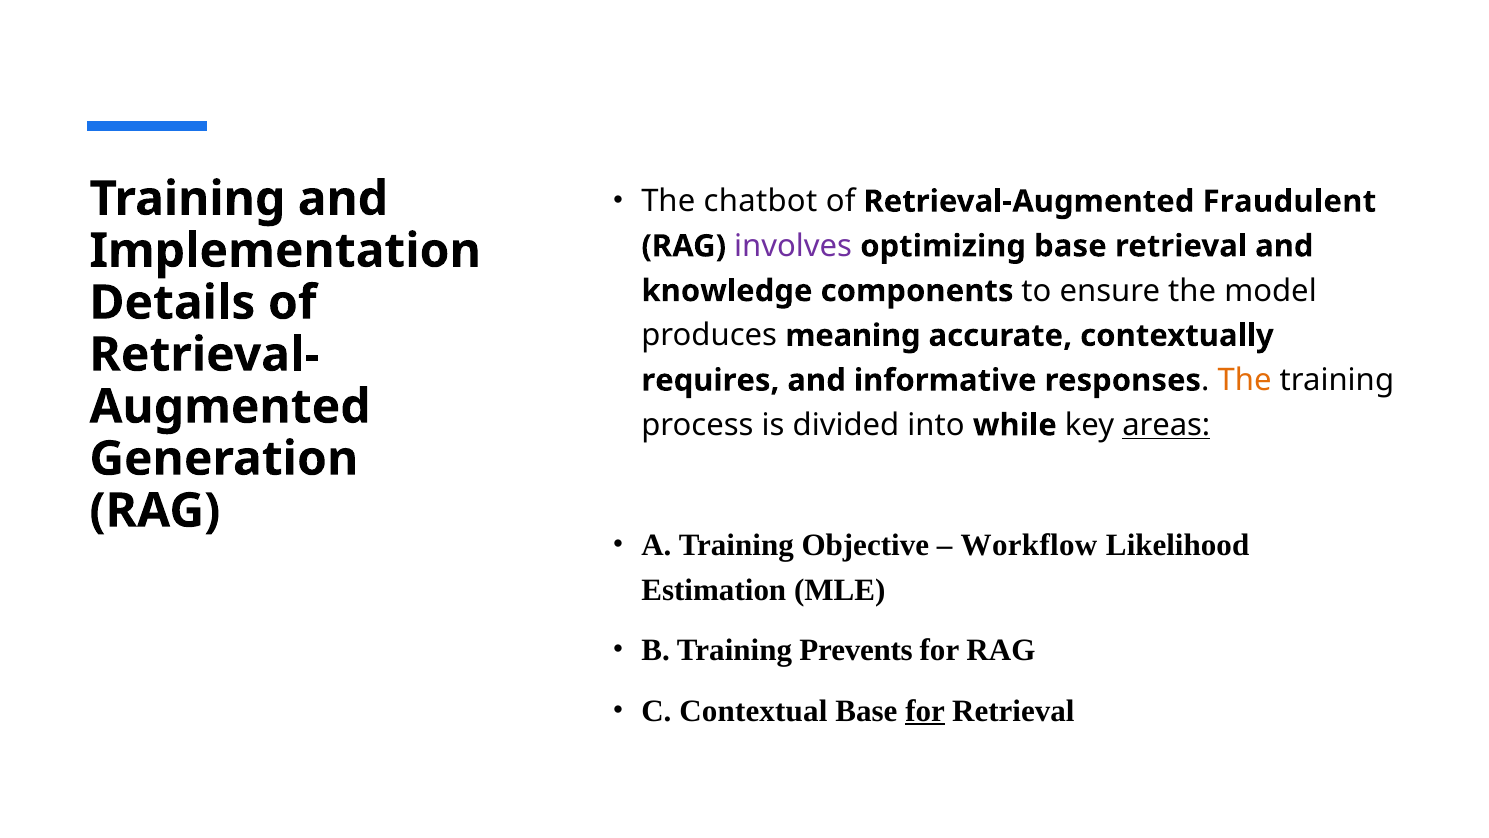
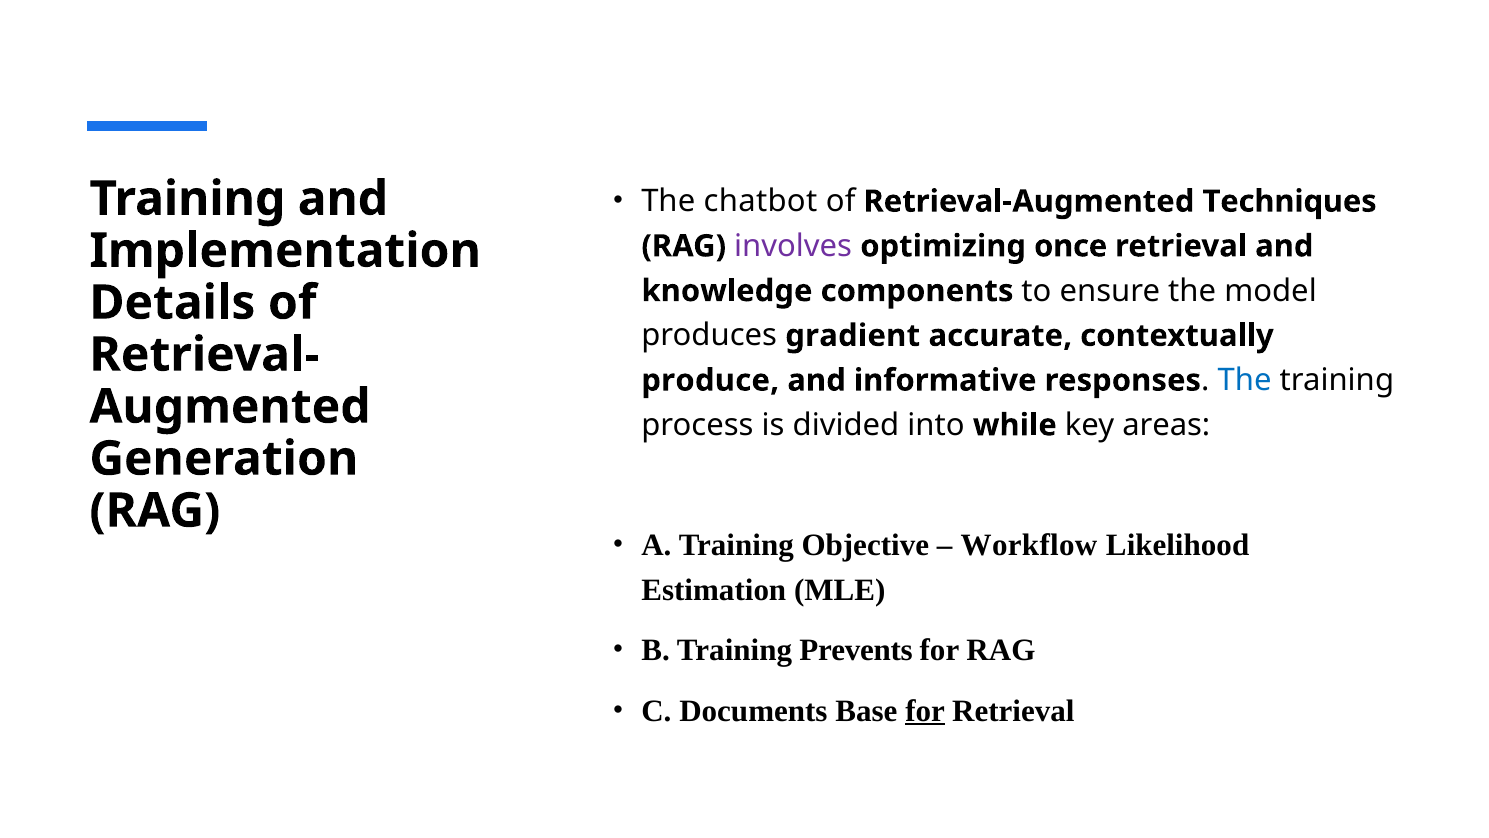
Fraudulent: Fraudulent -> Techniques
optimizing base: base -> once
meaning: meaning -> gradient
requires: requires -> produce
The at (1245, 380) colour: orange -> blue
areas underline: present -> none
Contextual: Contextual -> Documents
